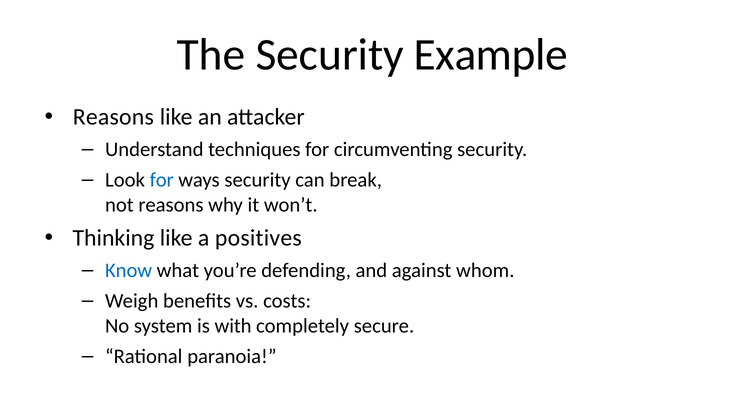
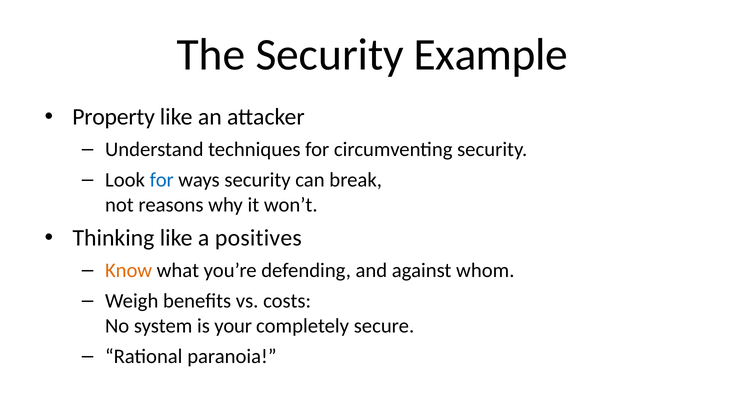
Reasons at (113, 117): Reasons -> Property
Know colour: blue -> orange
with: with -> your
